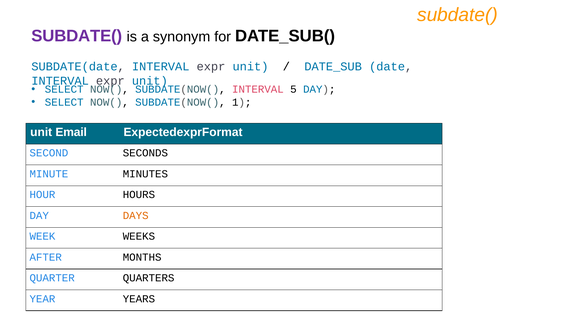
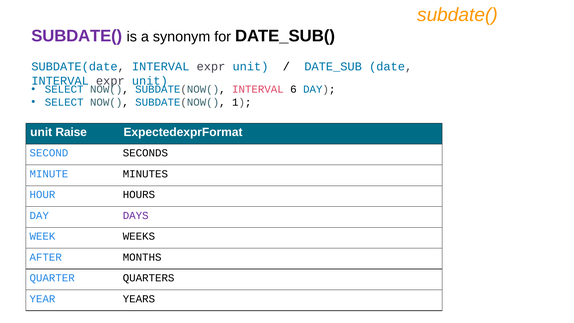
5: 5 -> 6
Email: Email -> Raise
DAYS colour: orange -> purple
